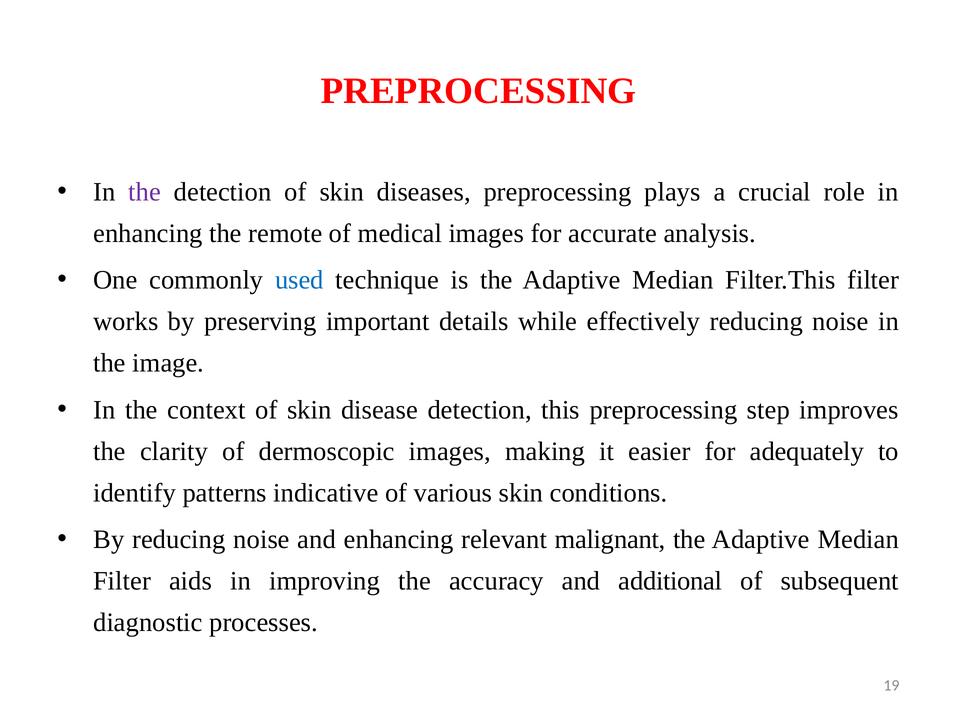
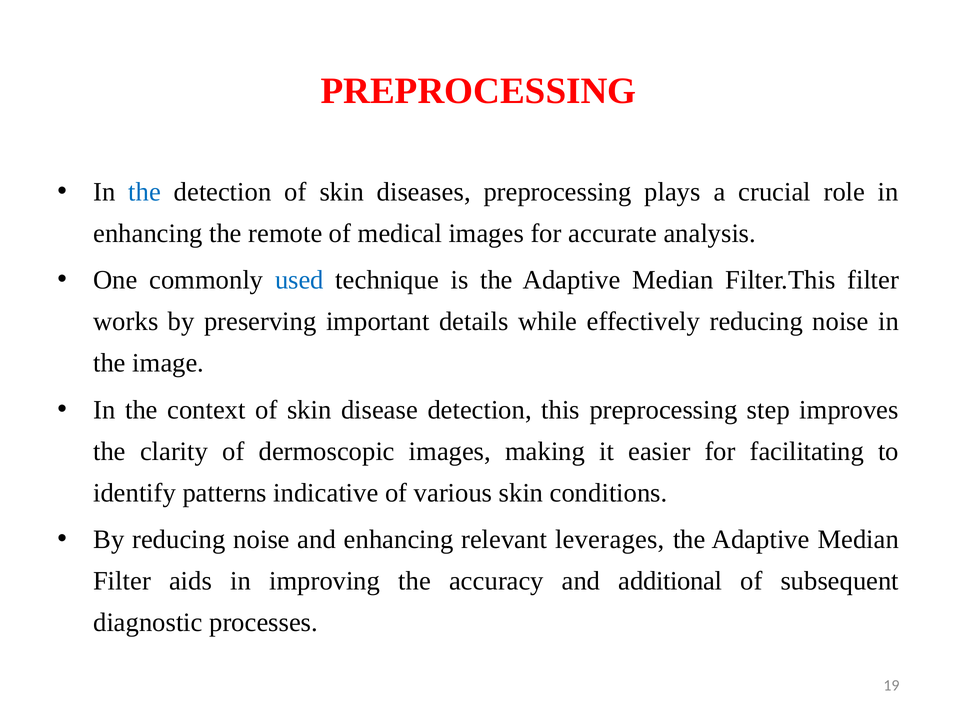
the at (145, 192) colour: purple -> blue
adequately: adequately -> facilitating
malignant: malignant -> leverages
